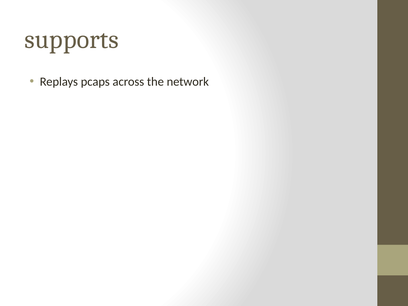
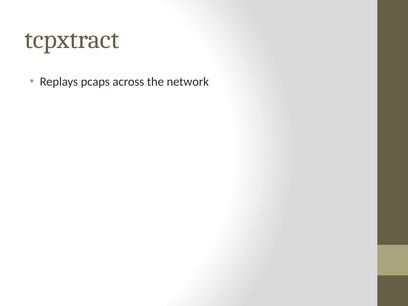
supports: supports -> tcpxtract
